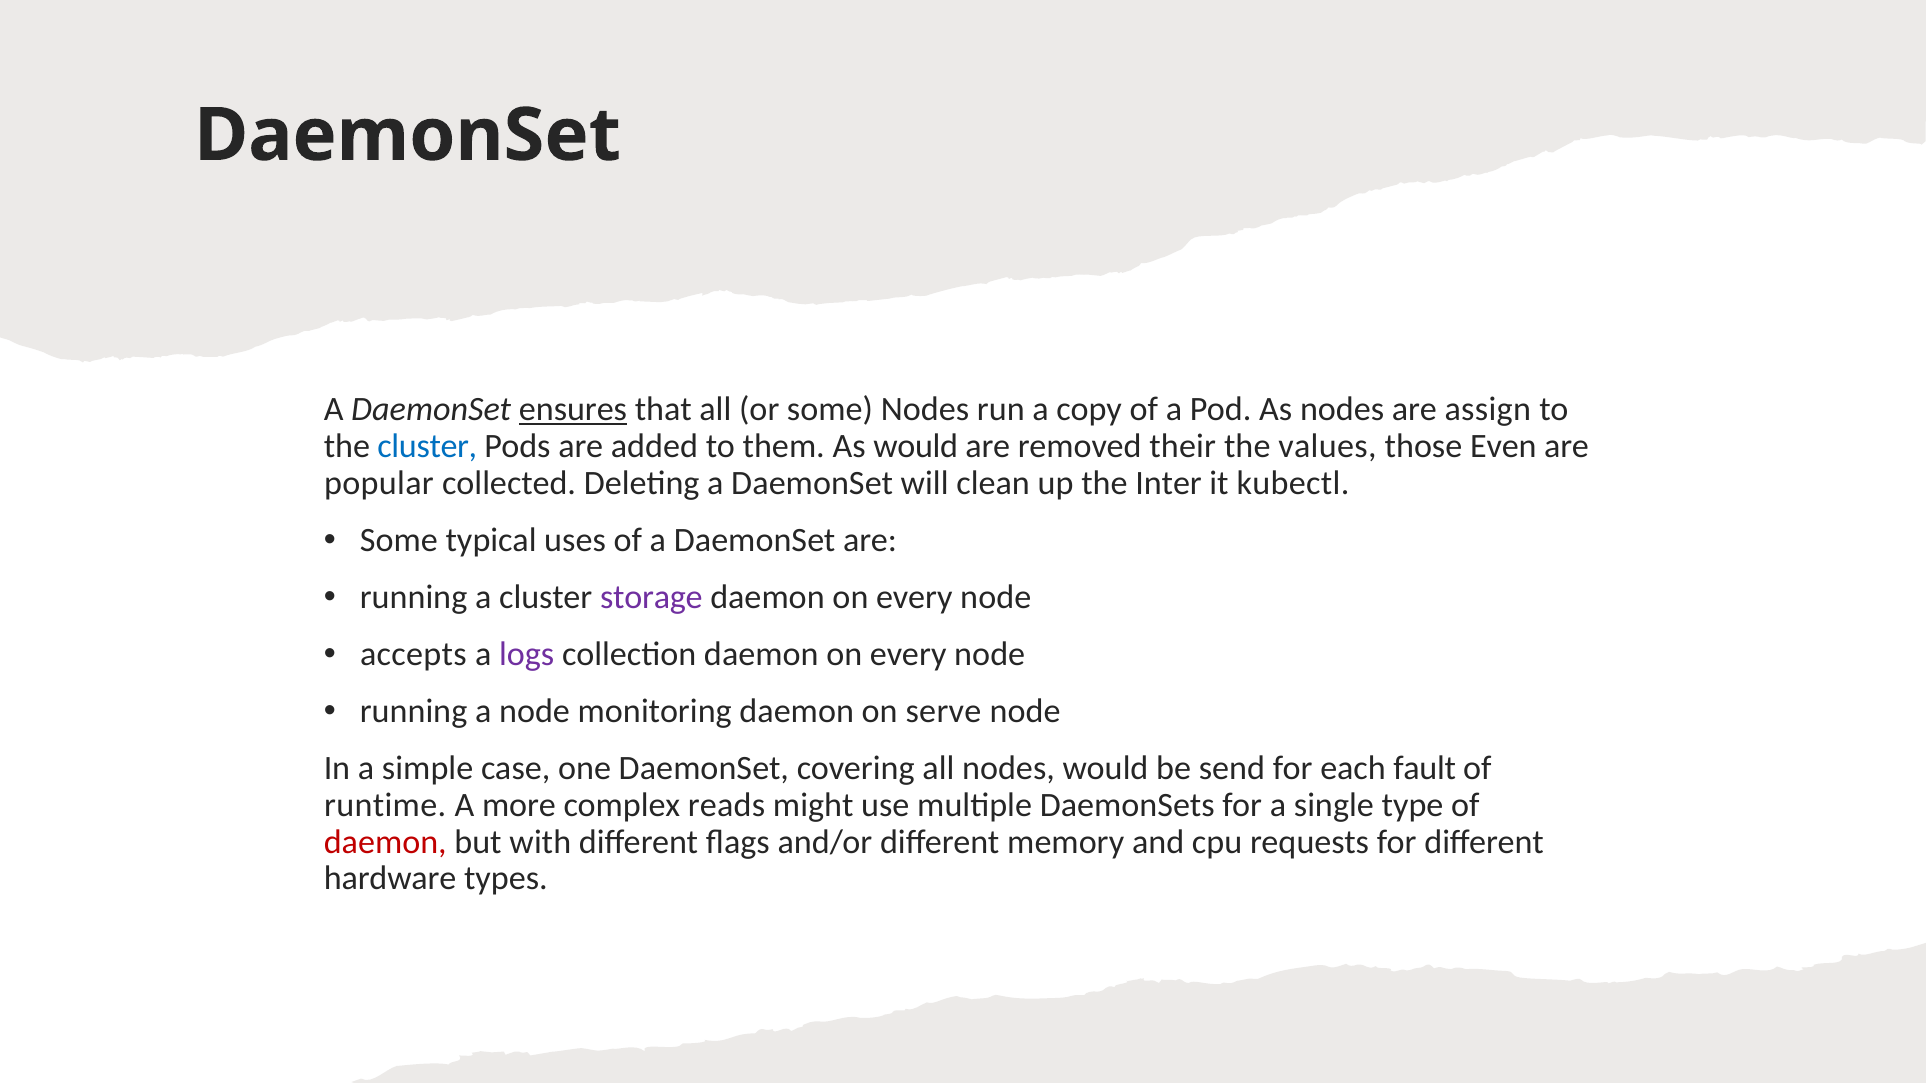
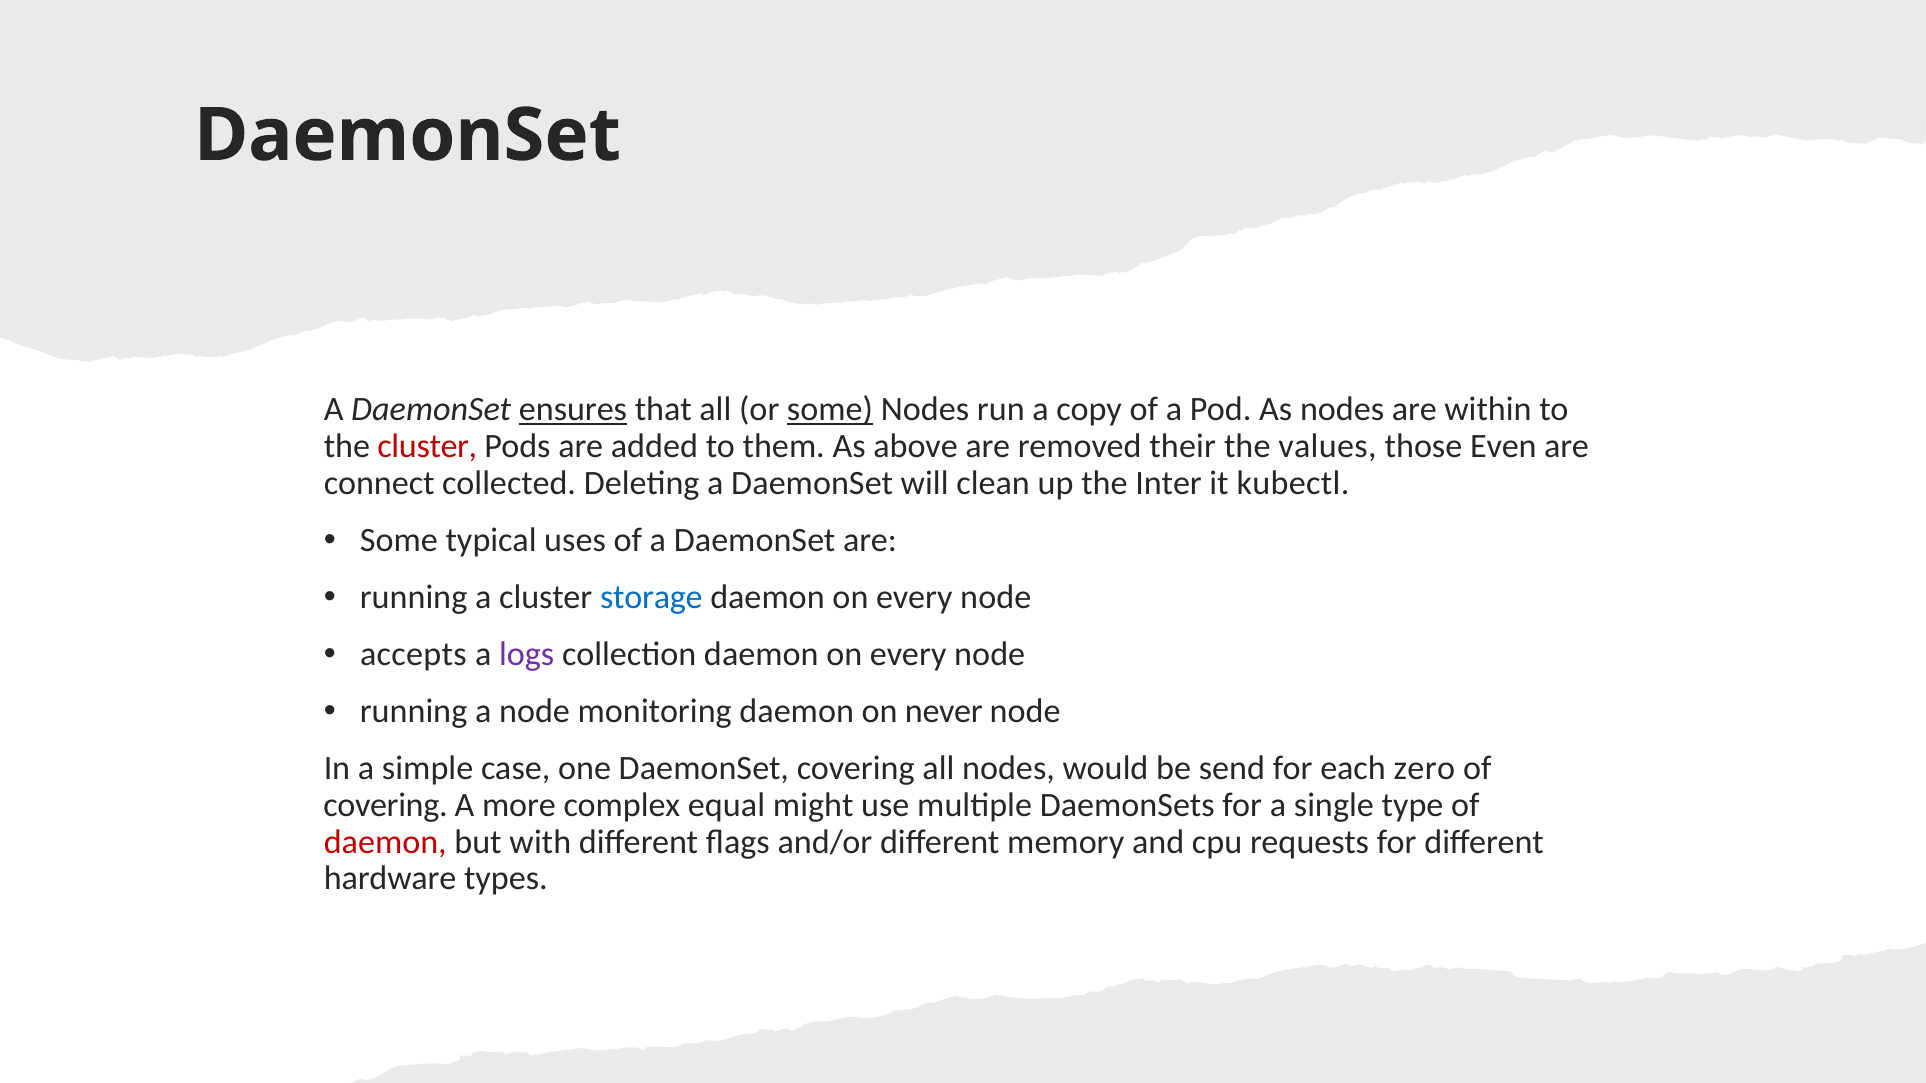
some at (830, 410) underline: none -> present
assign: assign -> within
cluster at (427, 446) colour: blue -> red
As would: would -> above
popular: popular -> connect
storage colour: purple -> blue
serve: serve -> never
fault: fault -> zero
runtime at (385, 805): runtime -> covering
reads: reads -> equal
